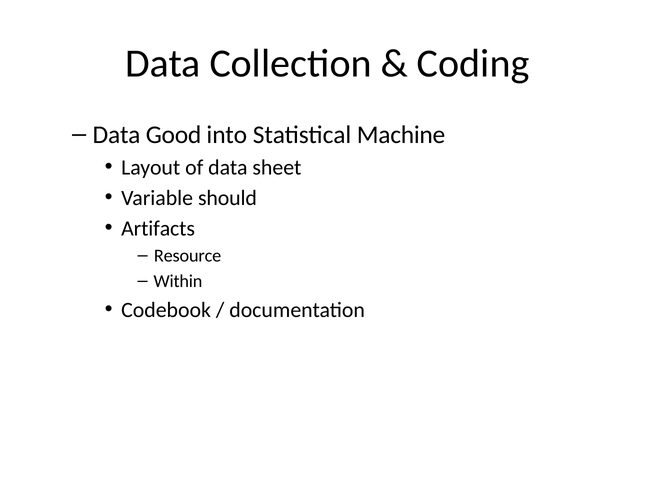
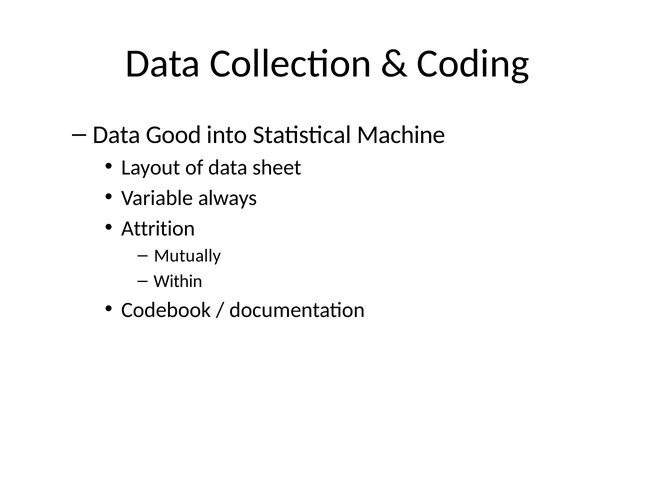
should: should -> always
Artifacts: Artifacts -> Attrition
Resource: Resource -> Mutually
